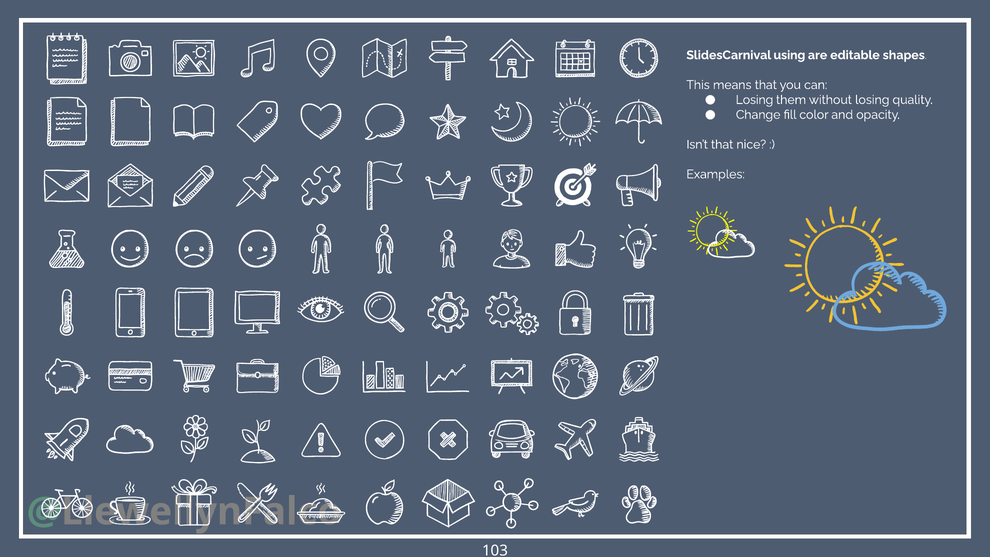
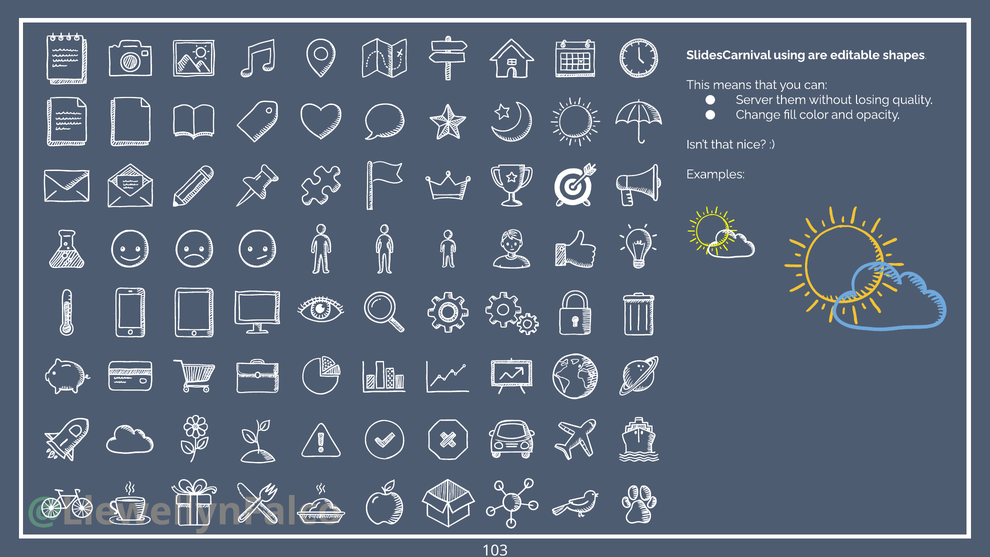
Losing at (754, 100): Losing -> Server
